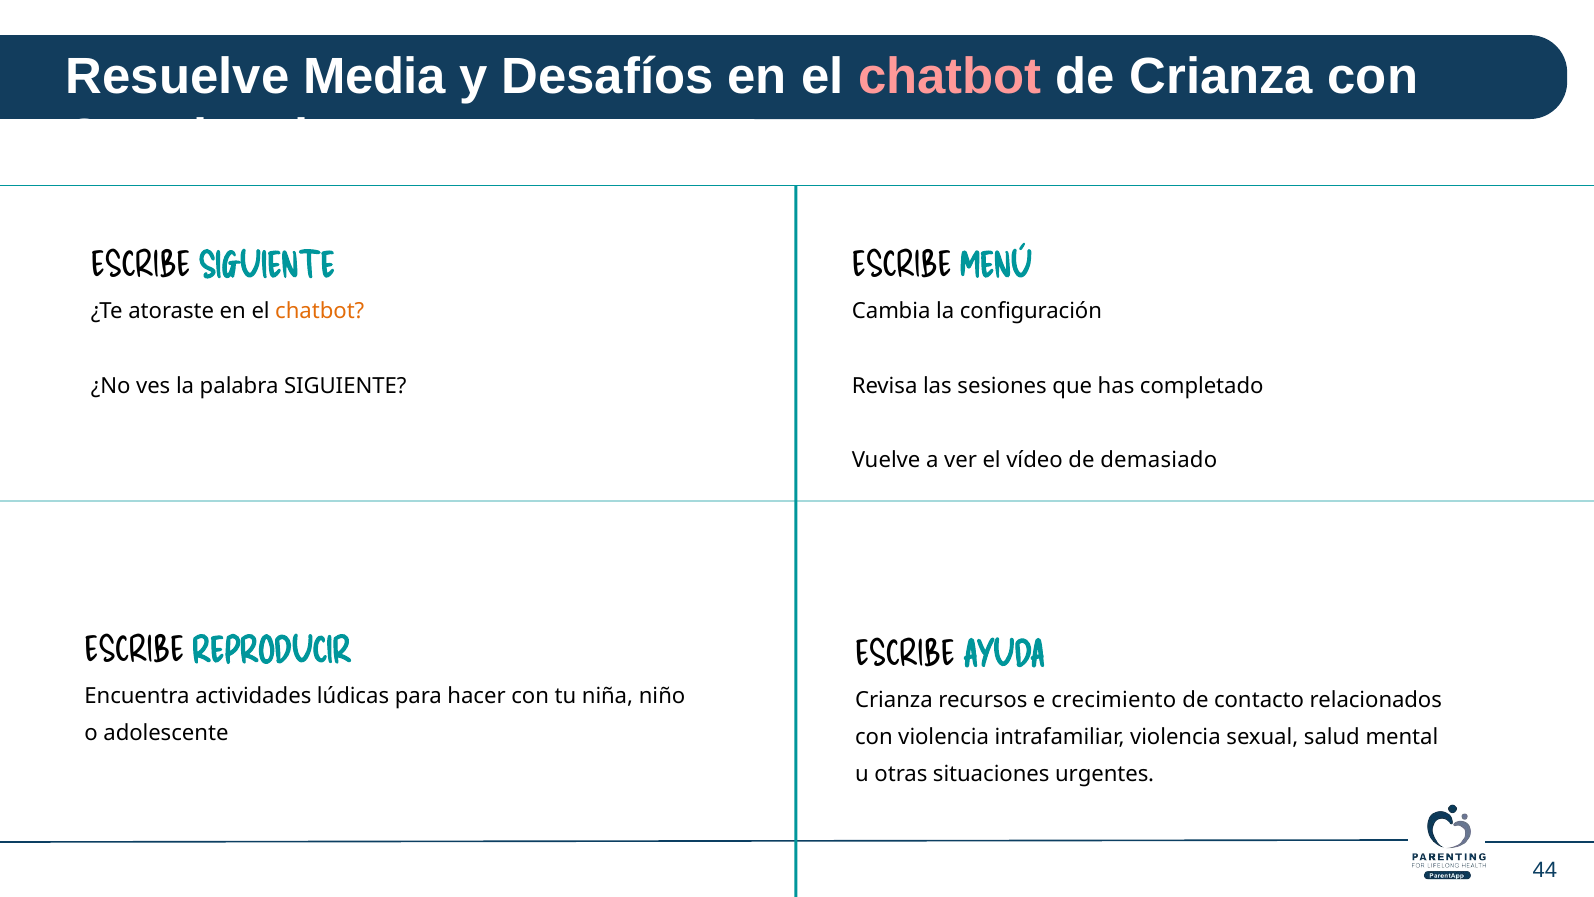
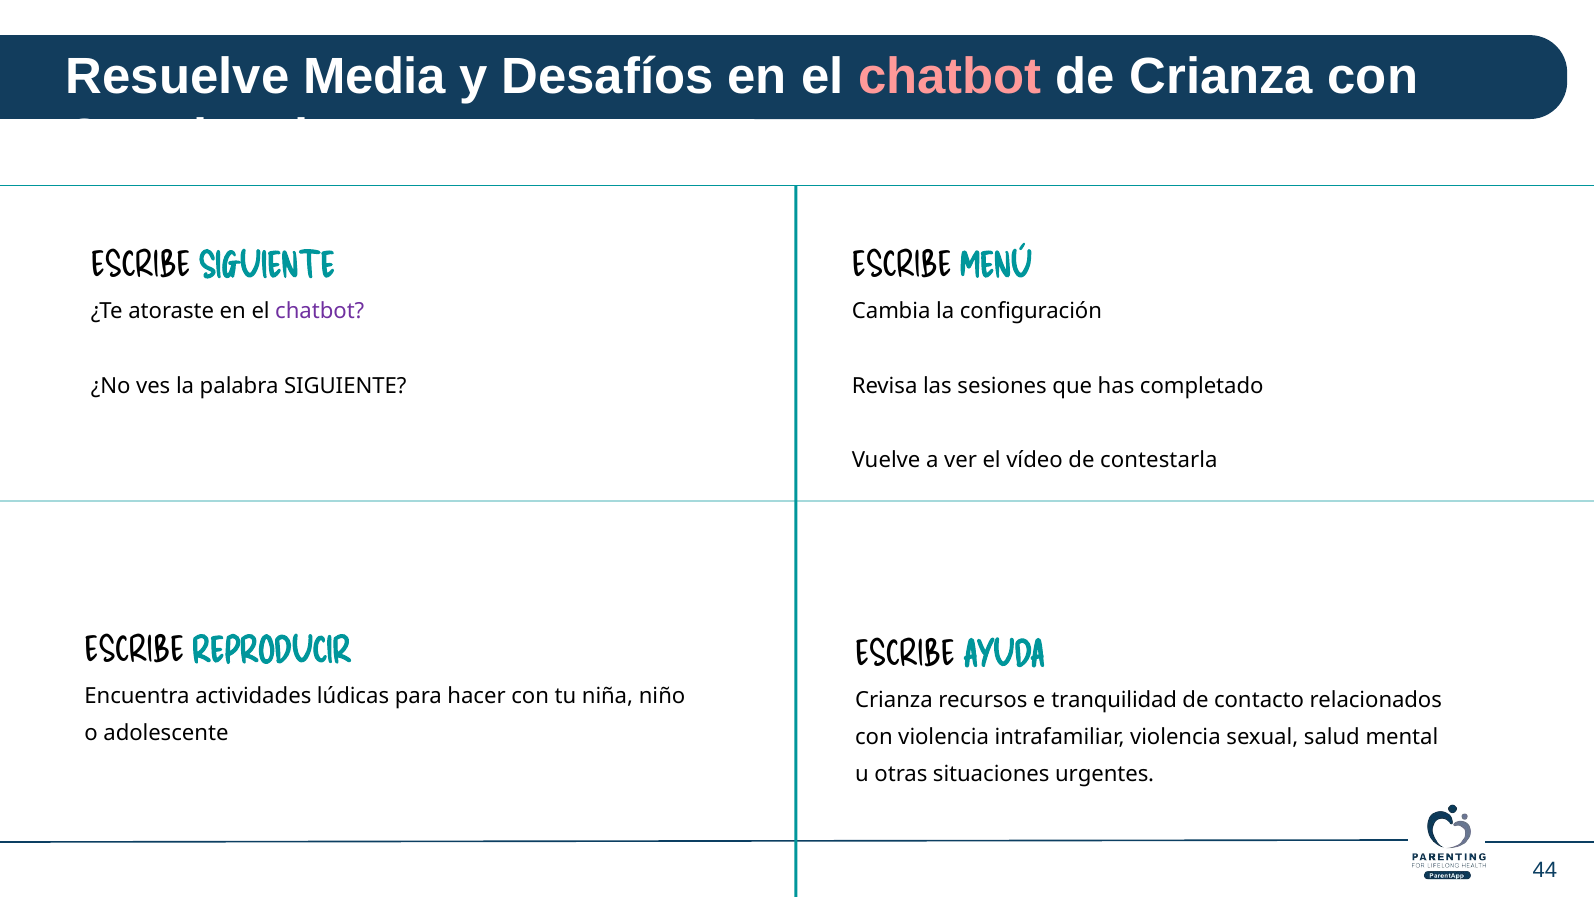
chatbot at (320, 311) colour: orange -> purple
demasiado: demasiado -> contestarla
crecimiento: crecimiento -> tranquilidad
